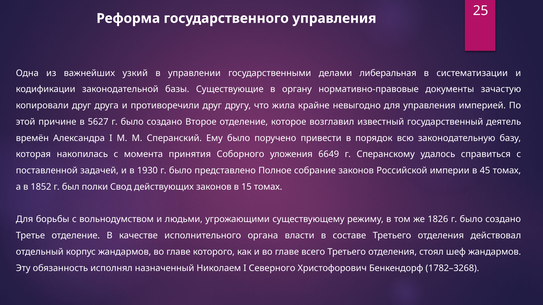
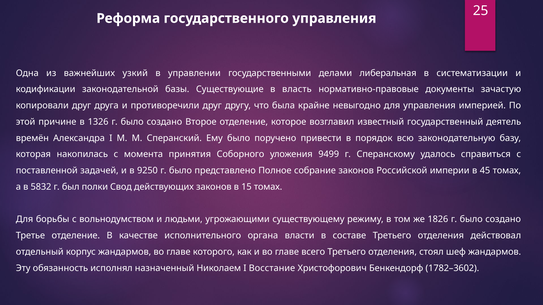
органу: органу -> власть
жила: жила -> была
5627: 5627 -> 1326
6649: 6649 -> 9499
1930: 1930 -> 9250
1852: 1852 -> 5832
Северного: Северного -> Восстание
1782–3268: 1782–3268 -> 1782–3602
